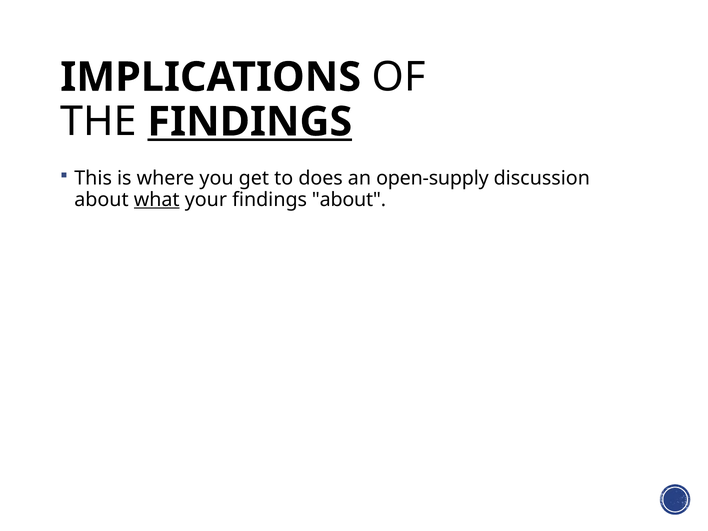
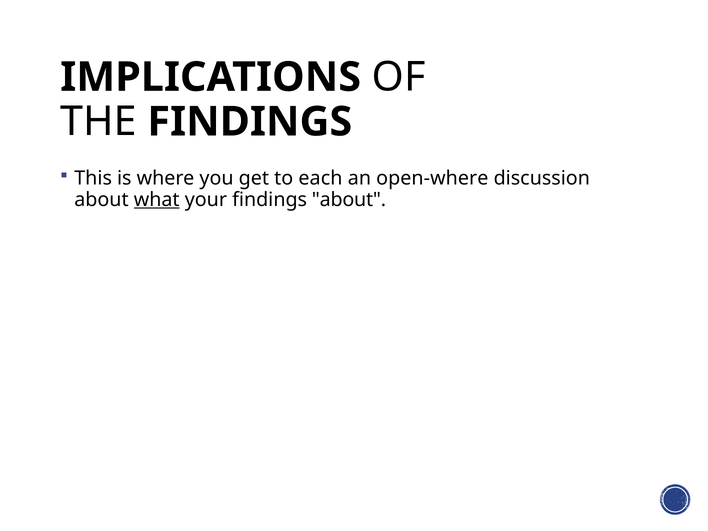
FINDINGS at (250, 122) underline: present -> none
does: does -> each
open-supply: open-supply -> open-where
